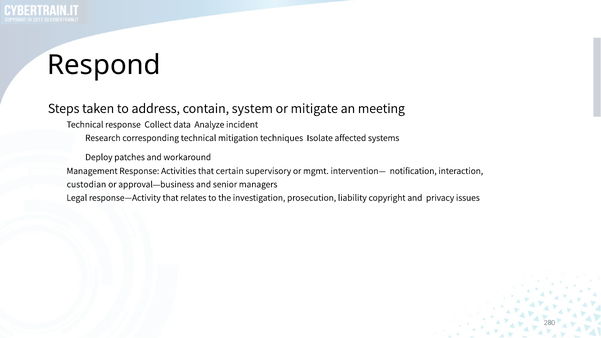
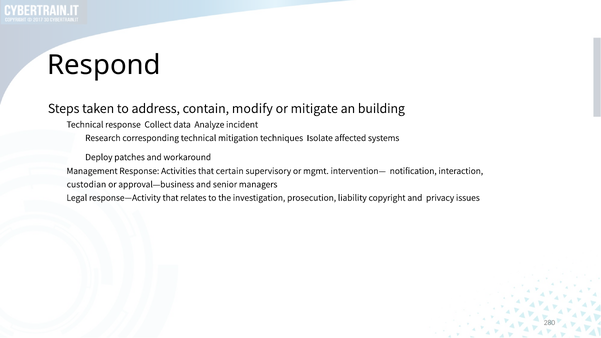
system: system -> modify
meeting: meeting -> building
